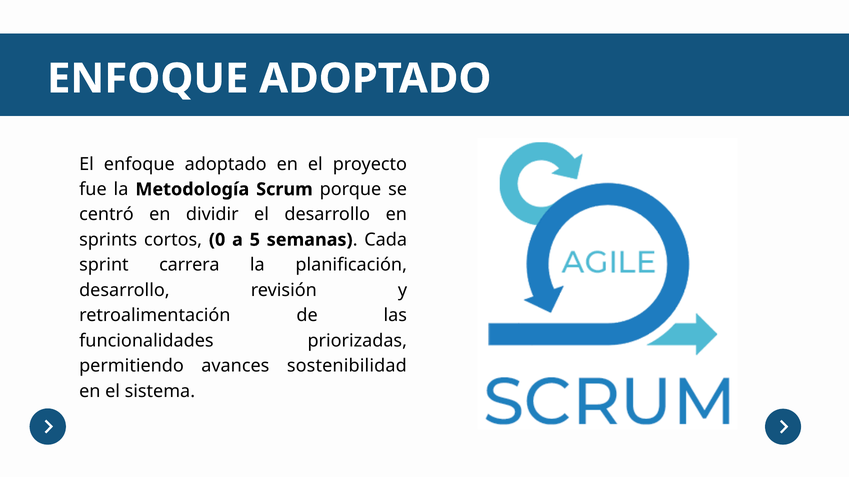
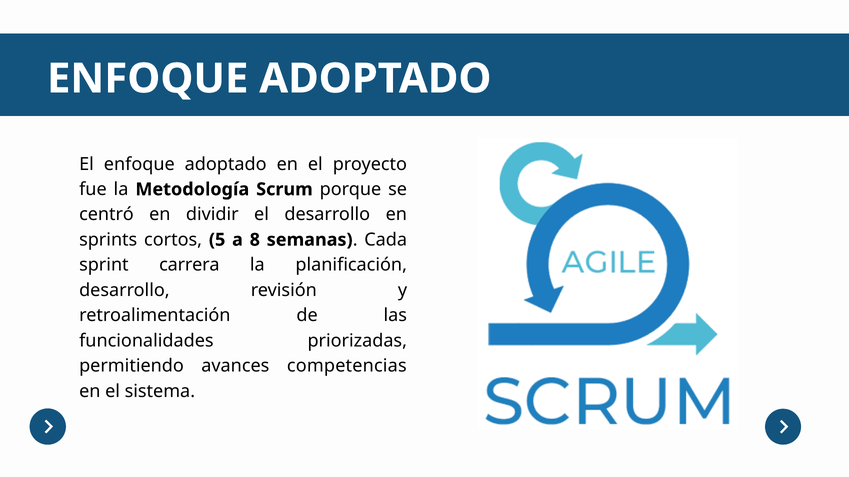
0: 0 -> 5
5: 5 -> 8
sostenibilidad: sostenibilidad -> competencias
